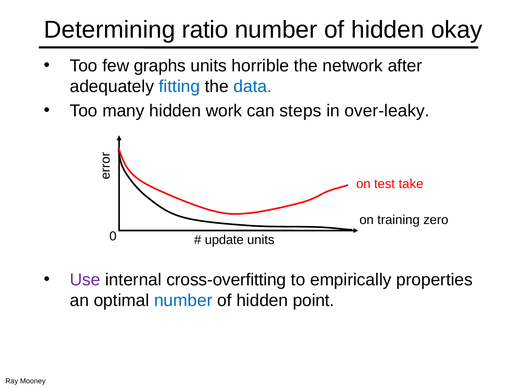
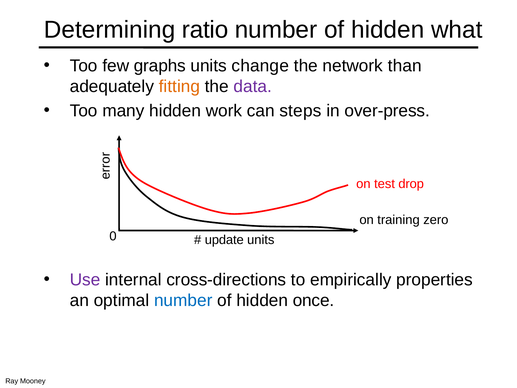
okay: okay -> what
horrible: horrible -> change
after: after -> than
fitting colour: blue -> orange
data colour: blue -> purple
over-leaky: over-leaky -> over-press
take: take -> drop
cross-overfitting: cross-overfitting -> cross-directions
point: point -> once
